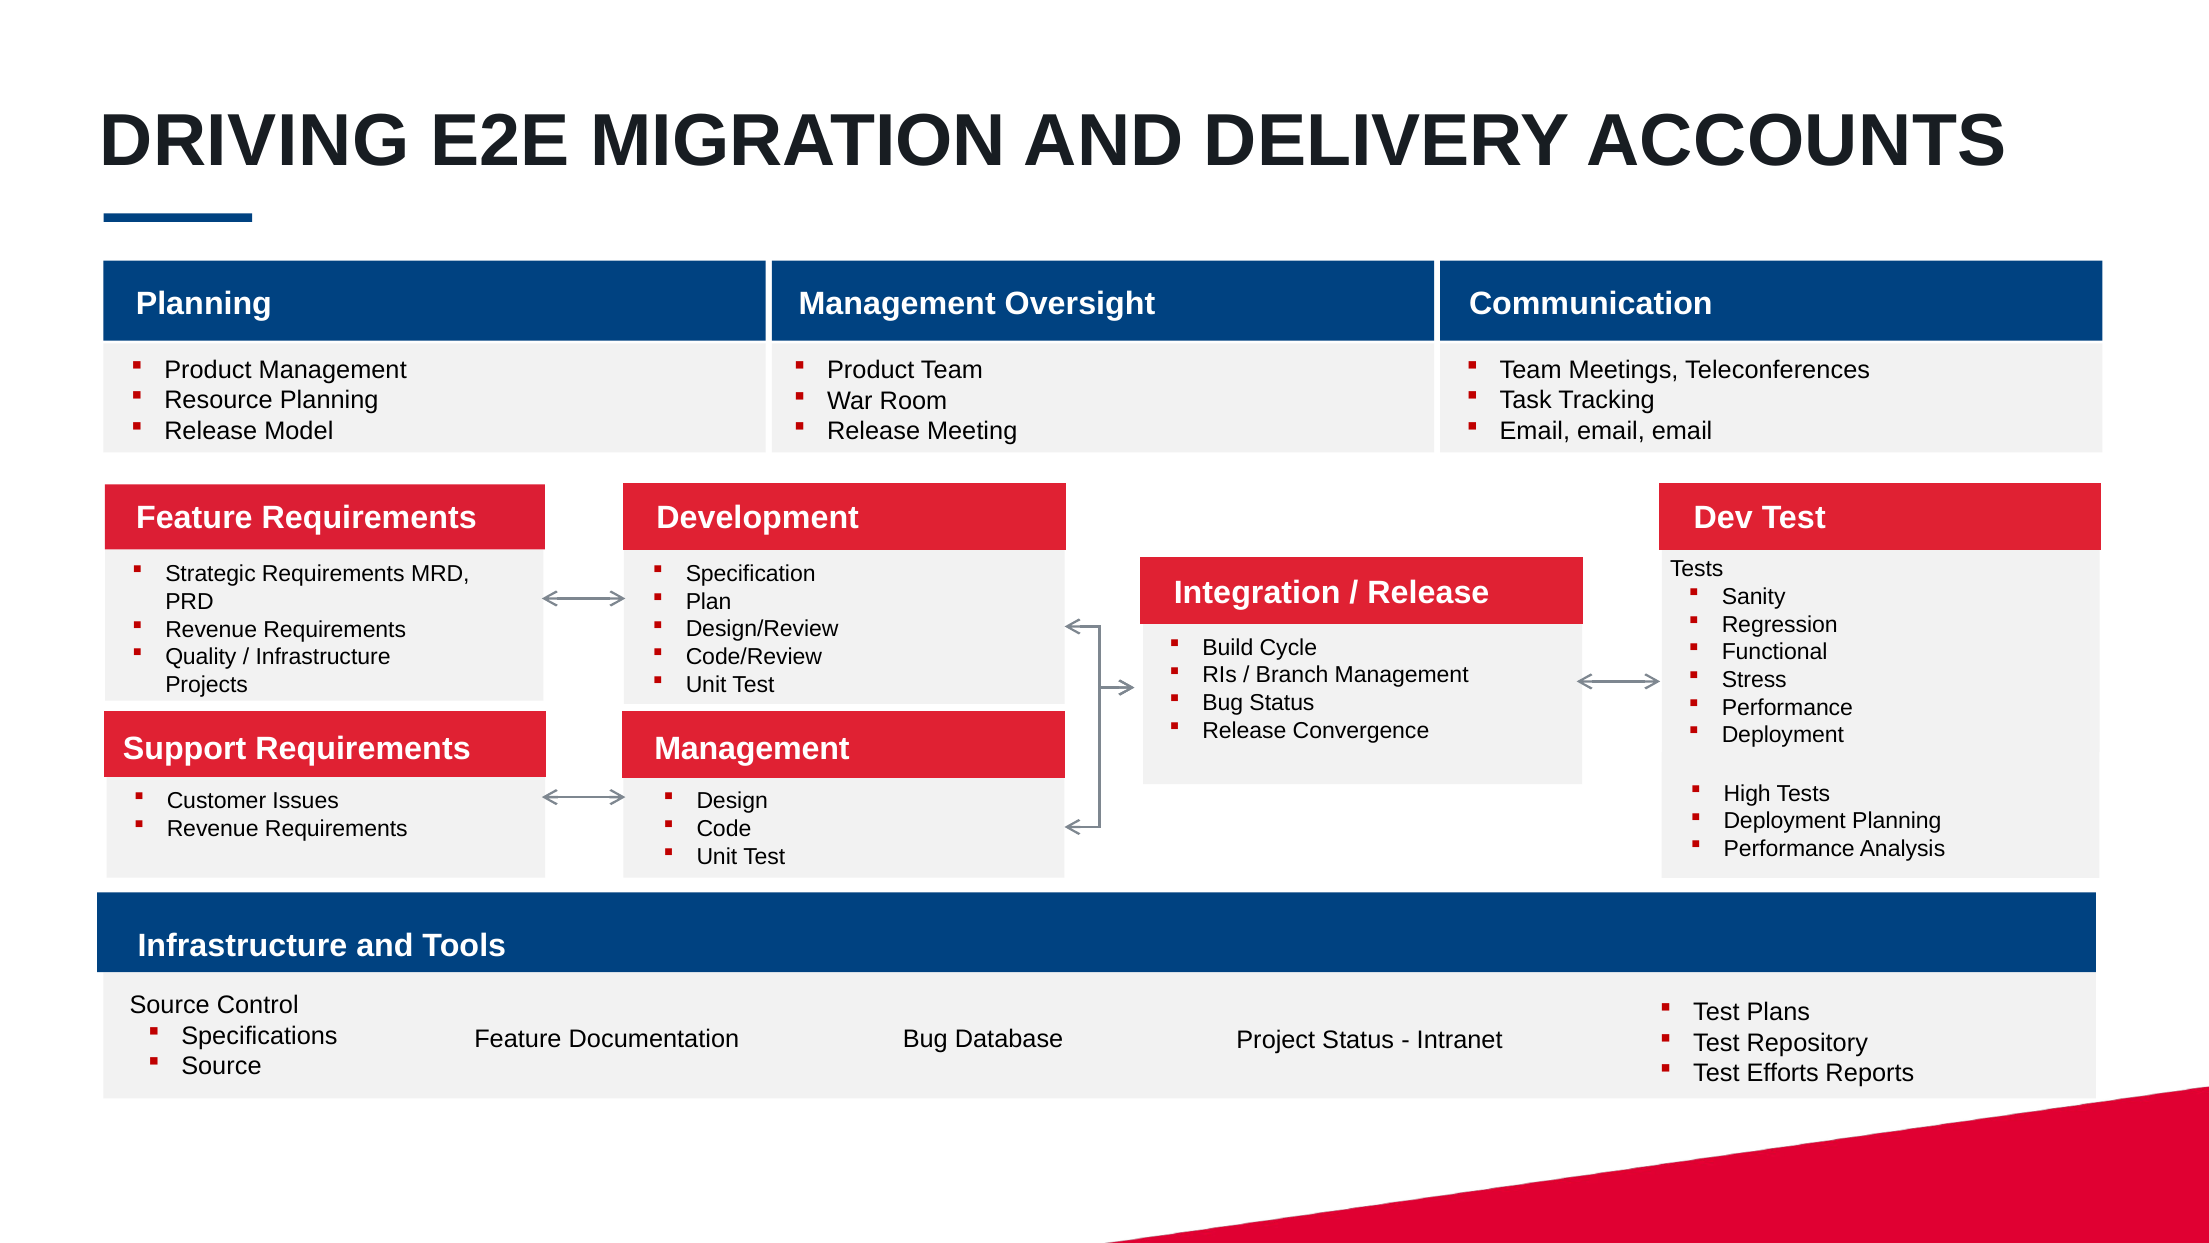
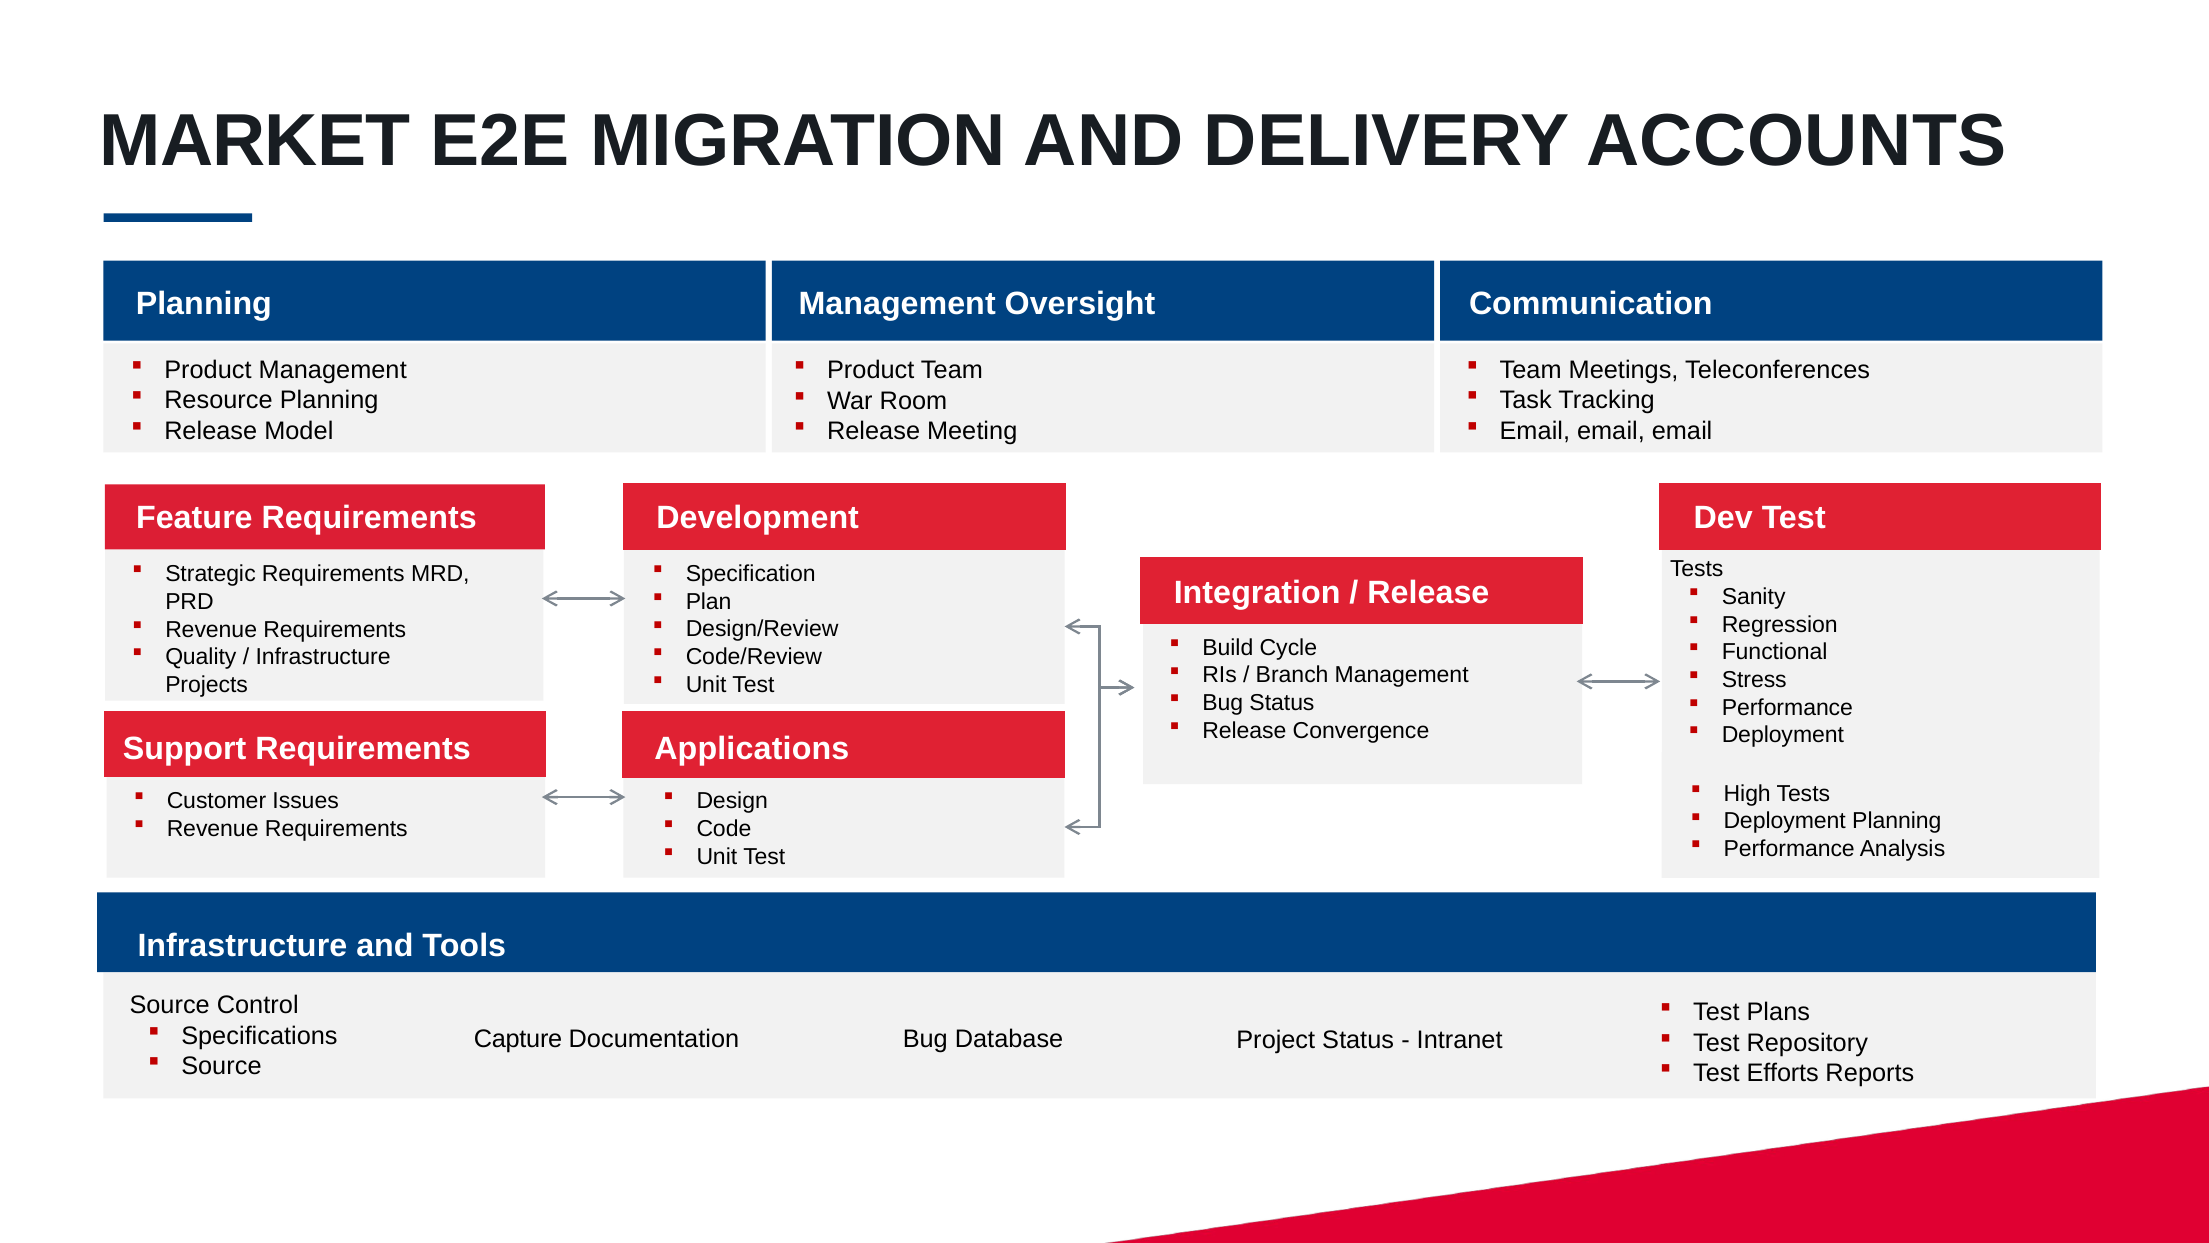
DRIVING: DRIVING -> MARKET
Management at (752, 748): Management -> Applications
Feature at (518, 1039): Feature -> Capture
